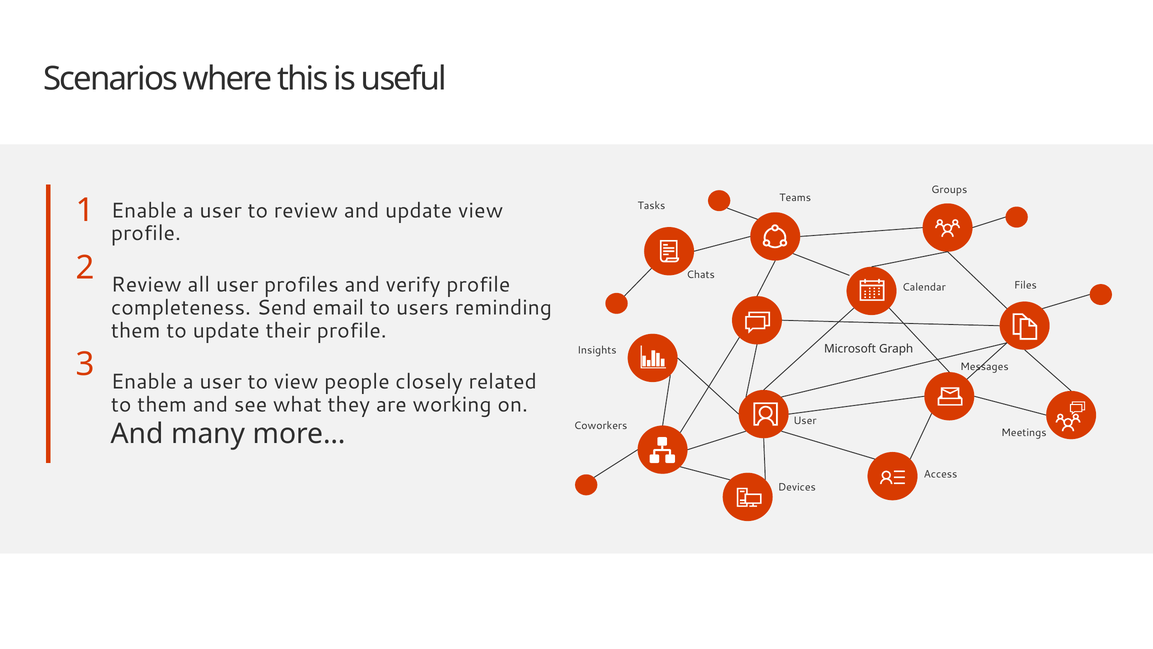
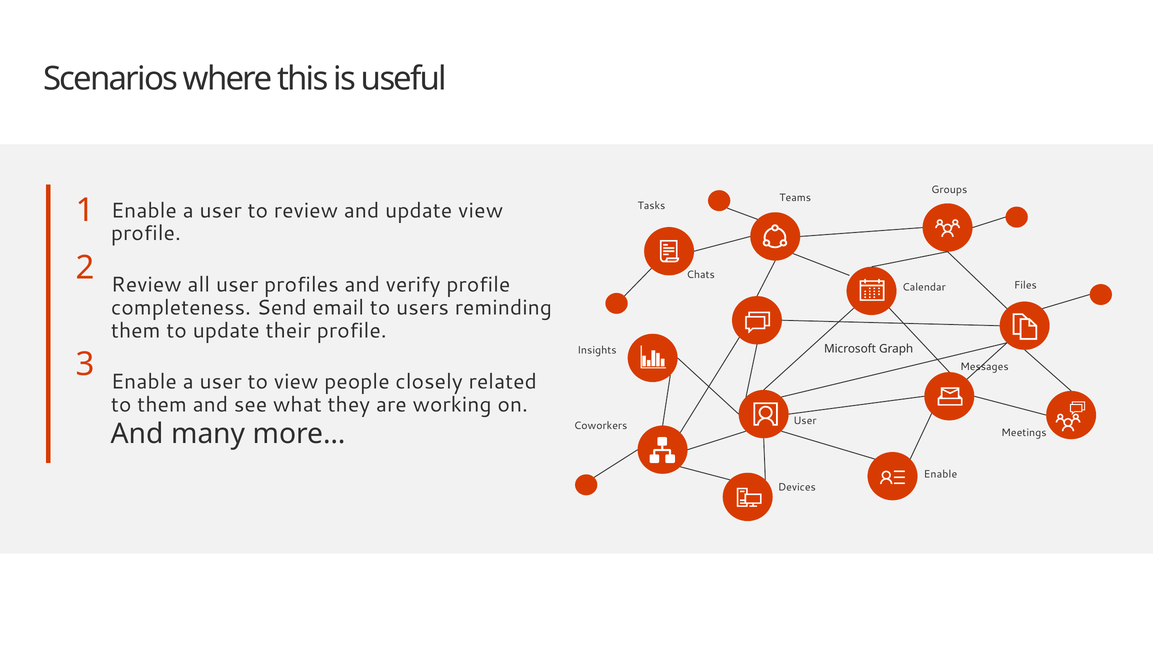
Access at (941, 474): Access -> Enable
